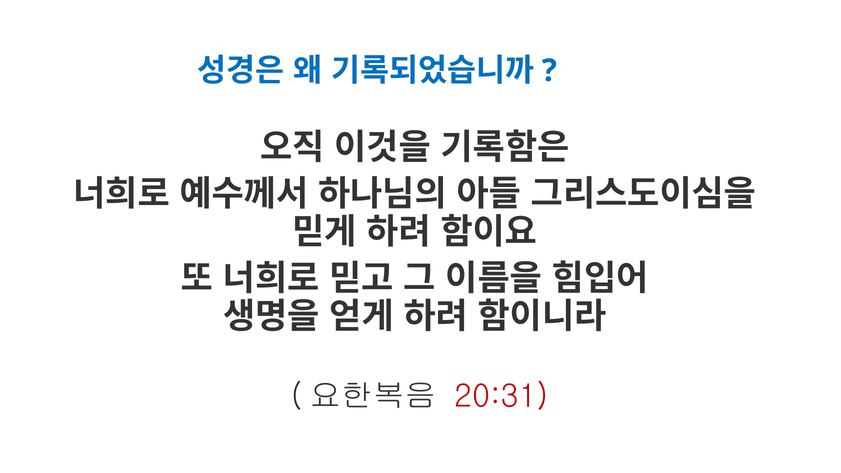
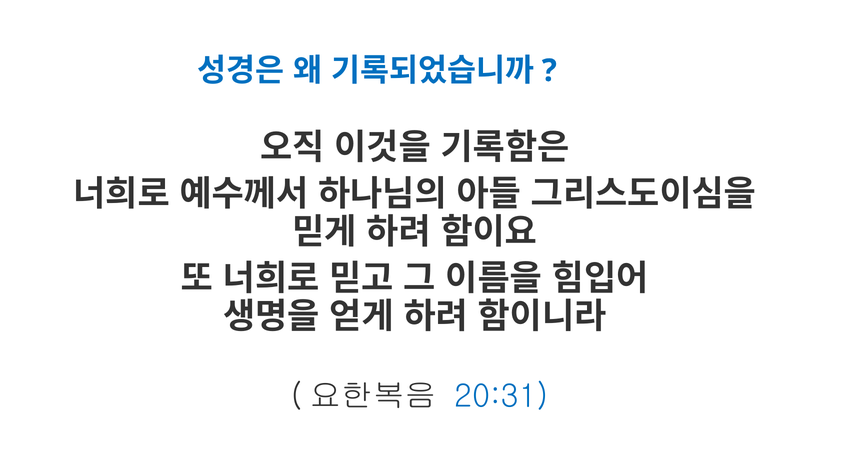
20:31 colour: red -> blue
